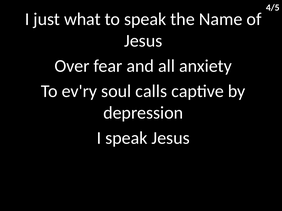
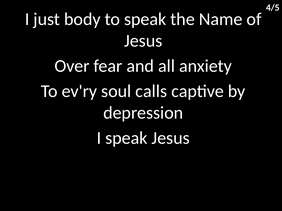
what: what -> body
